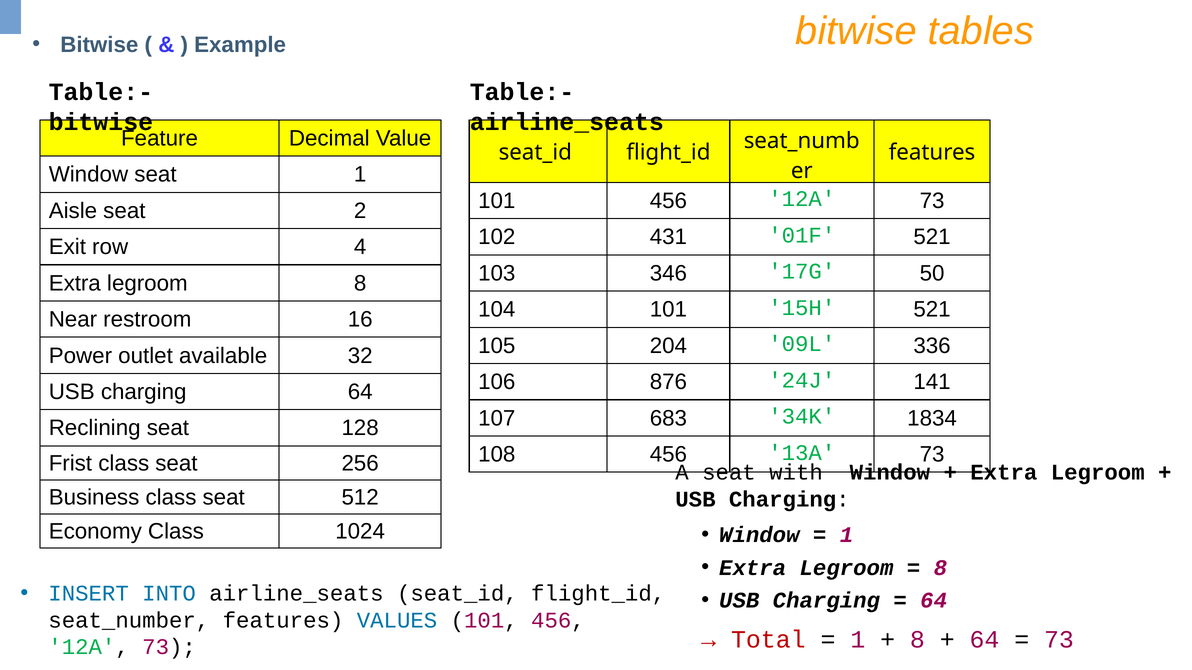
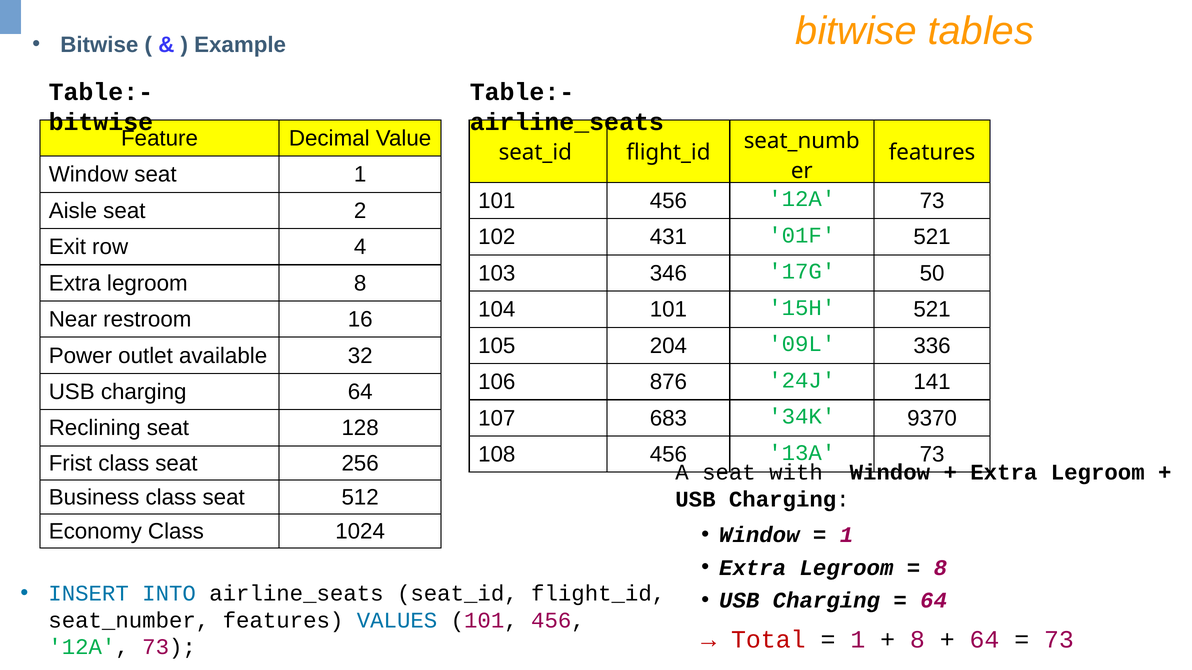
1834: 1834 -> 9370
